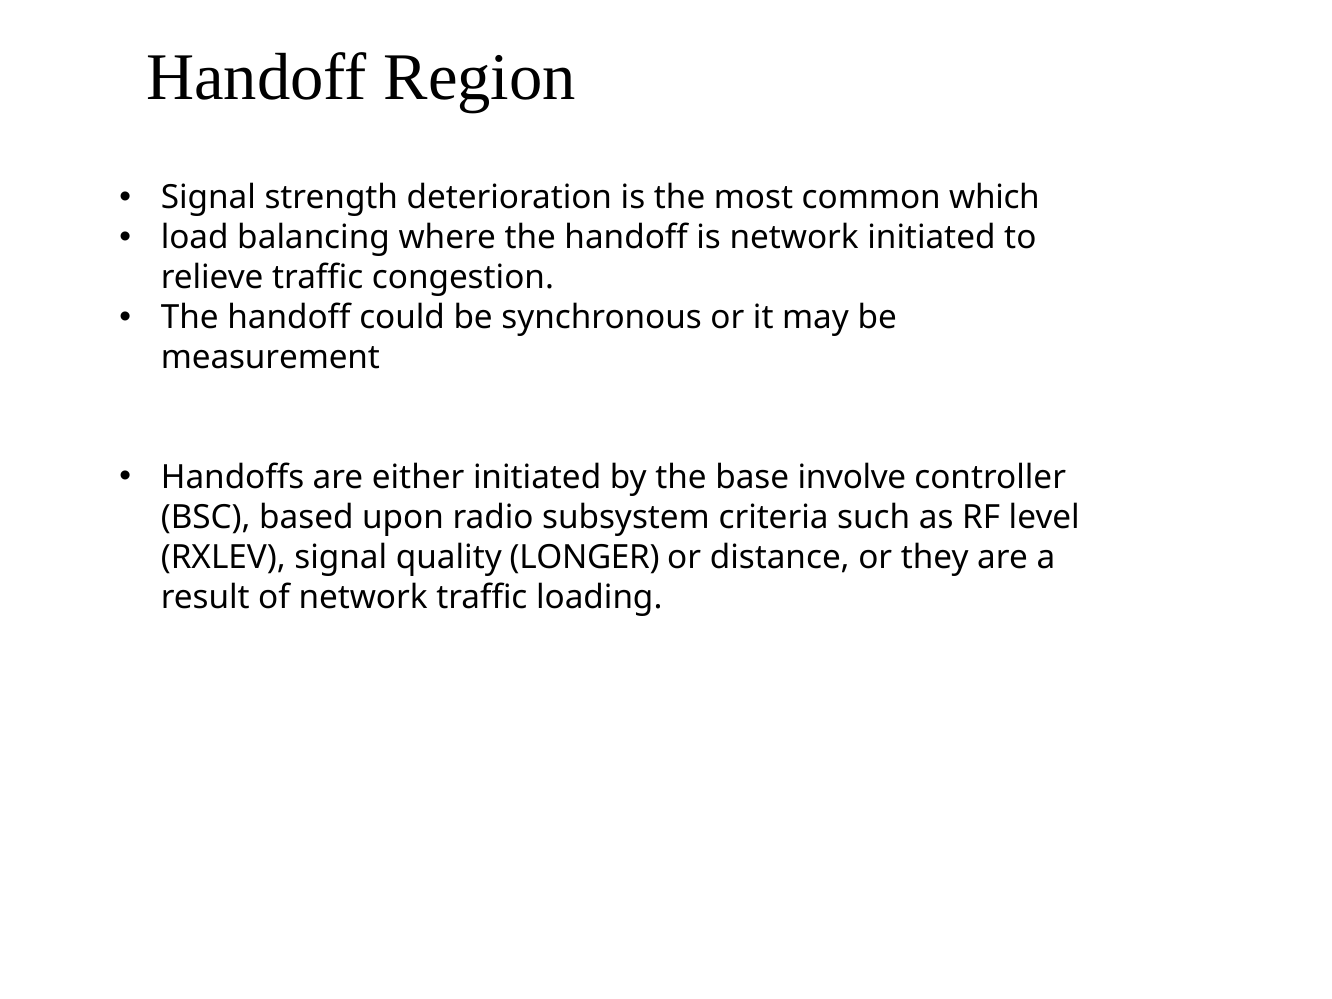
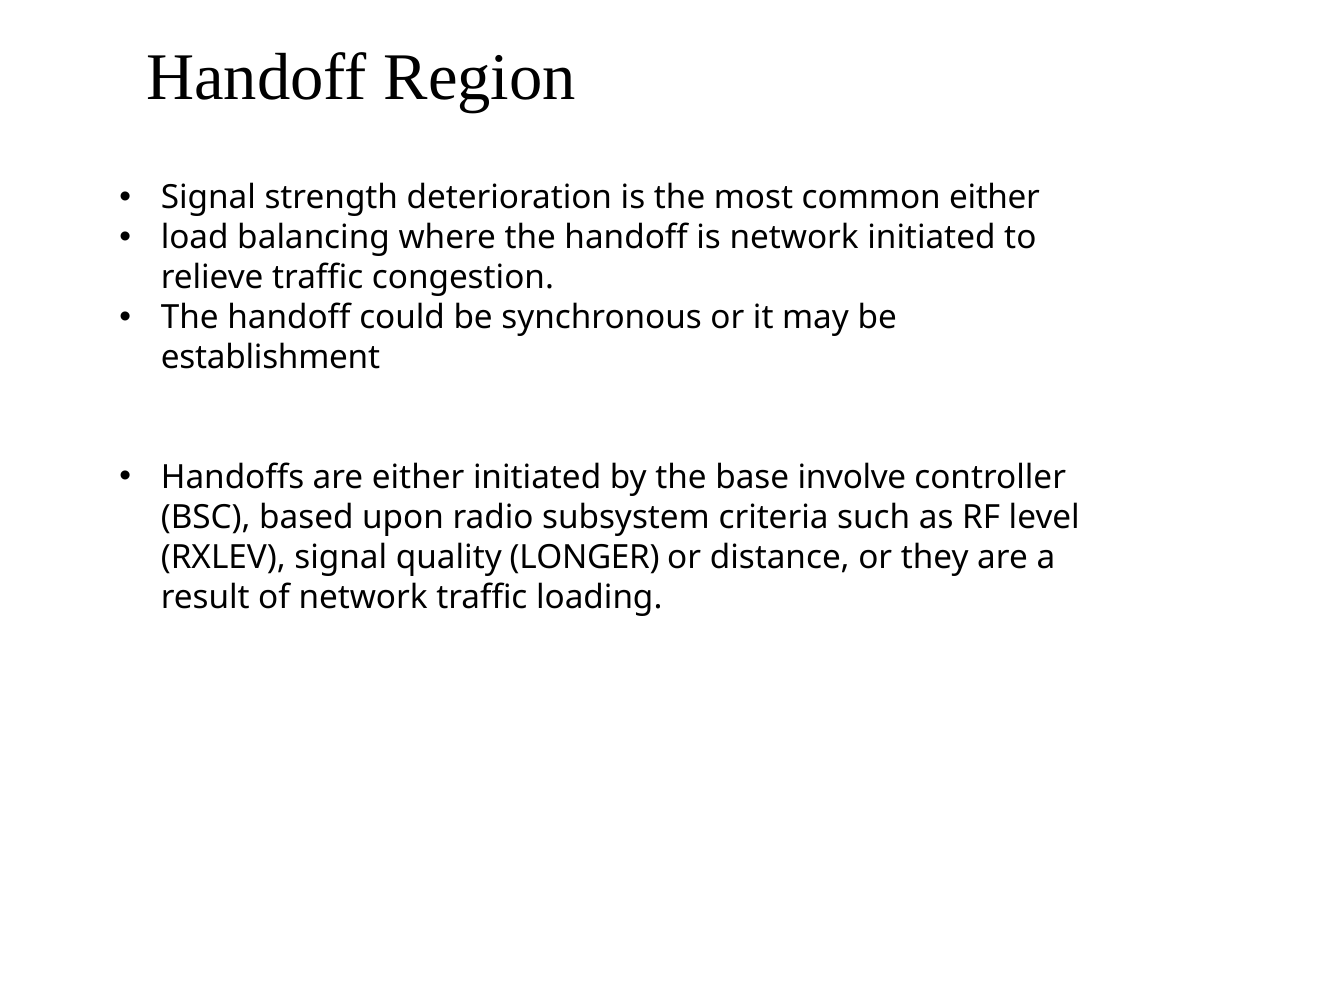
common which: which -> either
measurement: measurement -> establishment
